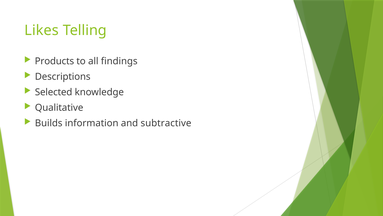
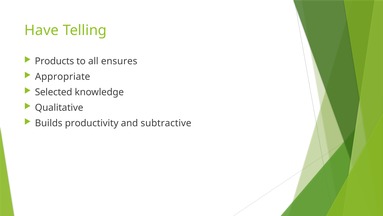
Likes: Likes -> Have
findings: findings -> ensures
Descriptions: Descriptions -> Appropriate
information: information -> productivity
